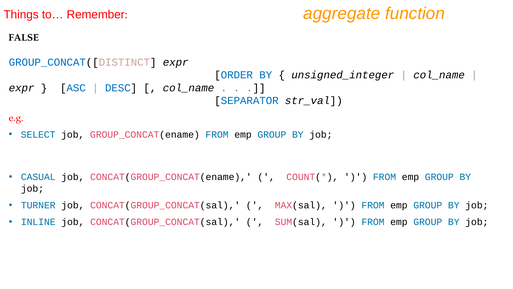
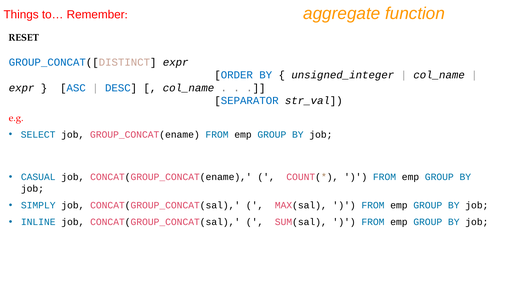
FALSE: FALSE -> RESET
TURNER: TURNER -> SIMPLY
